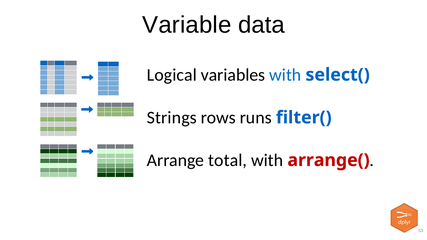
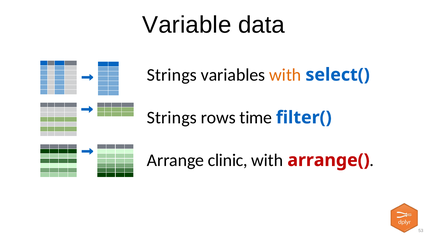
Logical at (172, 75): Logical -> Strings
with at (285, 75) colour: blue -> orange
runs: runs -> time
total: total -> clinic
